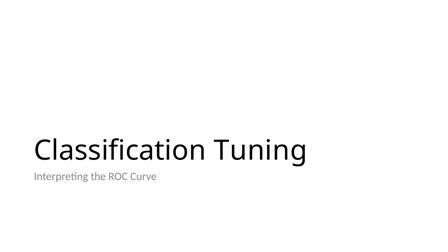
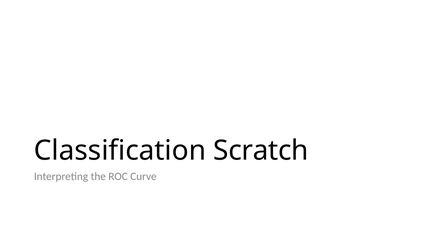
Tuning: Tuning -> Scratch
